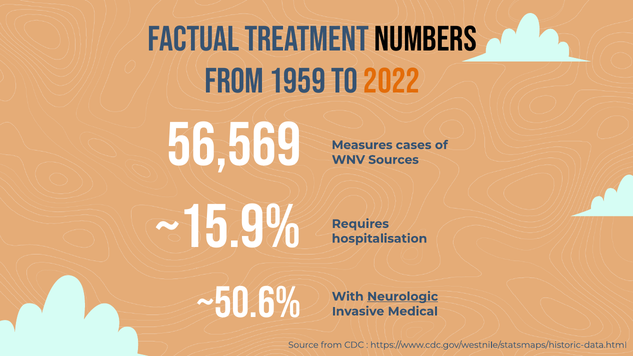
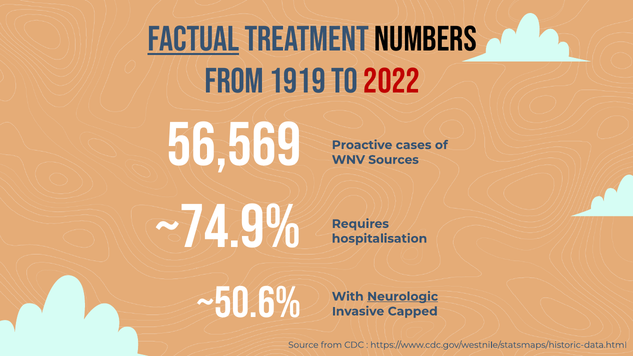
FAcTual underline: none -> present
1959: 1959 -> 1919
2022 colour: orange -> red
Measures: Measures -> Proactive
~15.9%: ~15.9% -> ~74.9%
Medical: Medical -> Capped
